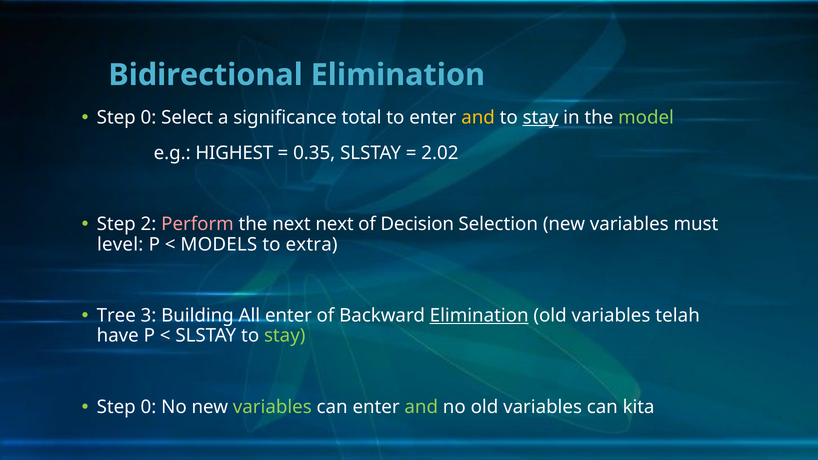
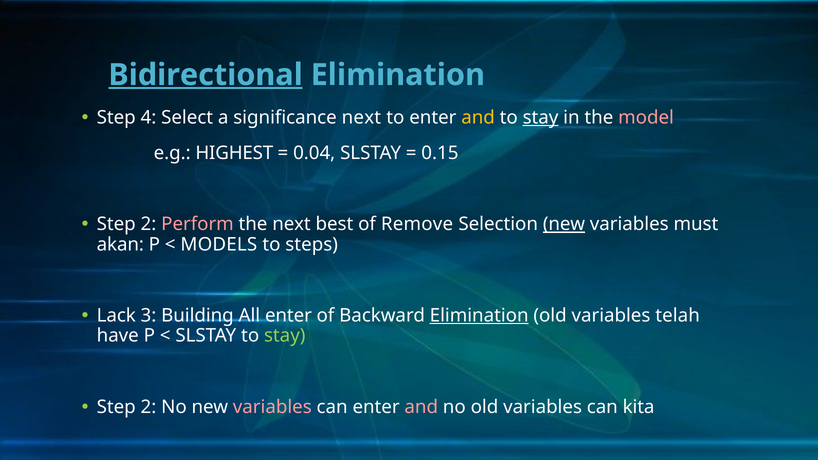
Bidirectional underline: none -> present
0 at (148, 118): 0 -> 4
significance total: total -> next
model colour: light green -> pink
0.35: 0.35 -> 0.04
2.02: 2.02 -> 0.15
next next: next -> best
Decision: Decision -> Remove
new at (564, 224) underline: none -> present
level: level -> akan
extra: extra -> steps
Tree: Tree -> Lack
0 at (148, 407): 0 -> 2
variables at (272, 407) colour: light green -> pink
and at (421, 407) colour: light green -> pink
